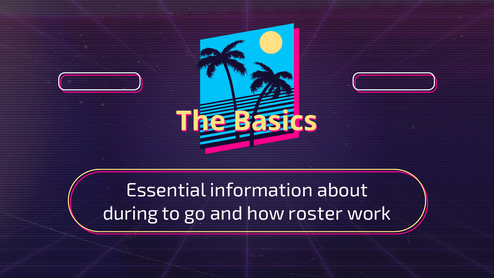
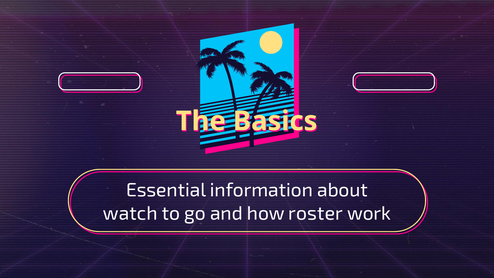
during: during -> watch
